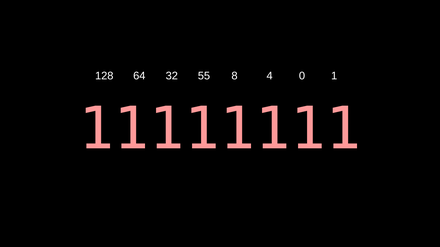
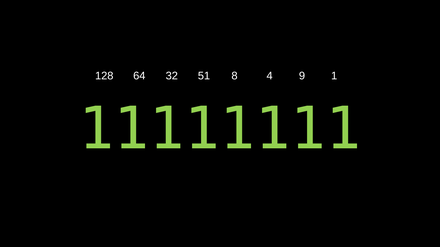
55: 55 -> 51
0: 0 -> 9
11111111 colour: pink -> light green
